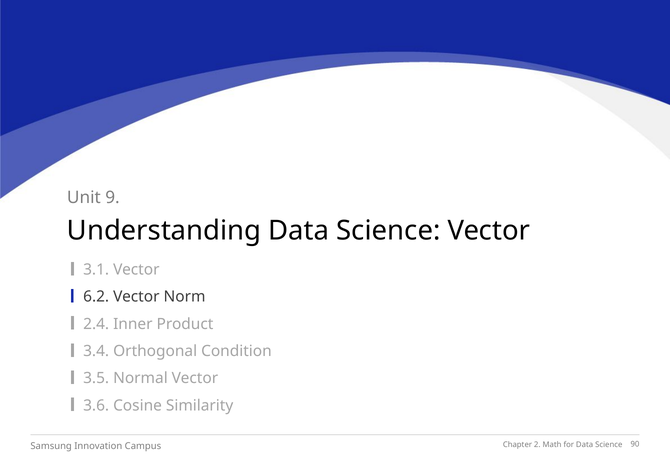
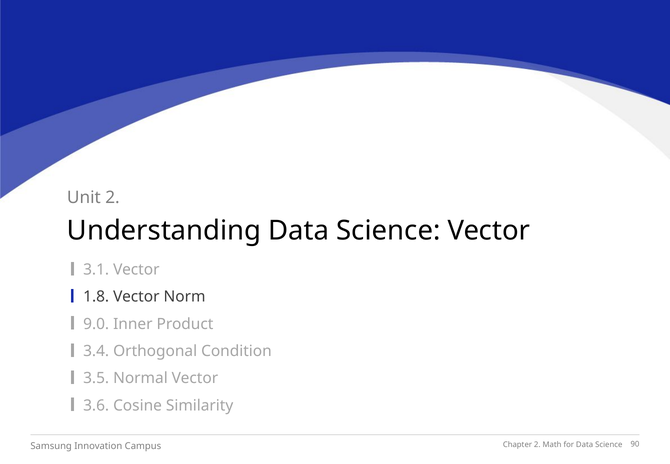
Unit 9: 9 -> 2
6.2: 6.2 -> 1.8
2.4: 2.4 -> 9.0
